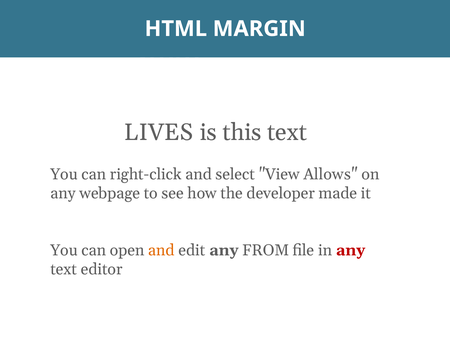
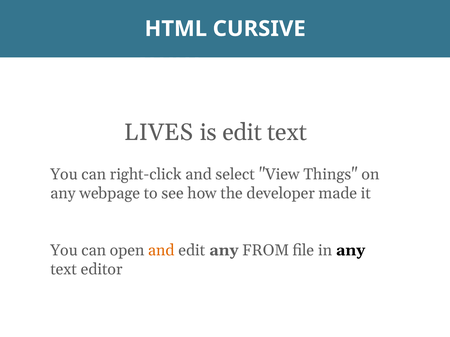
MARGIN: MARGIN -> CURSIVE
is this: this -> edit
Allows: Allows -> Things
any at (351, 251) colour: red -> black
